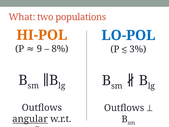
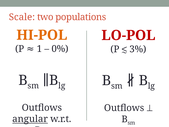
What: What -> Scale
LO-POL colour: blue -> red
9: 9 -> 1
8%: 8% -> 0%
